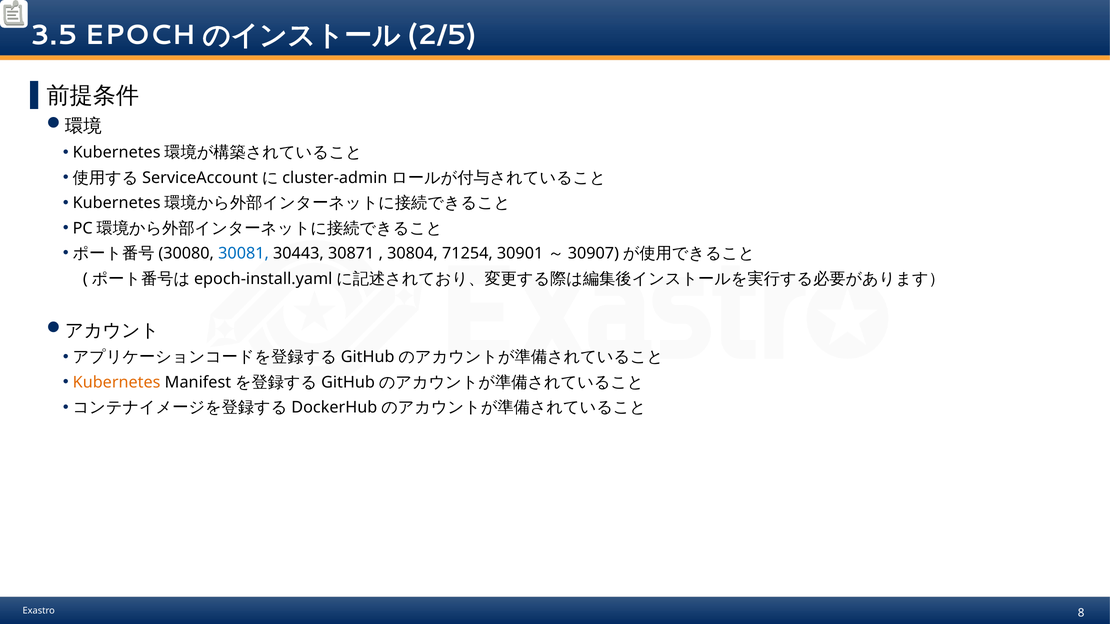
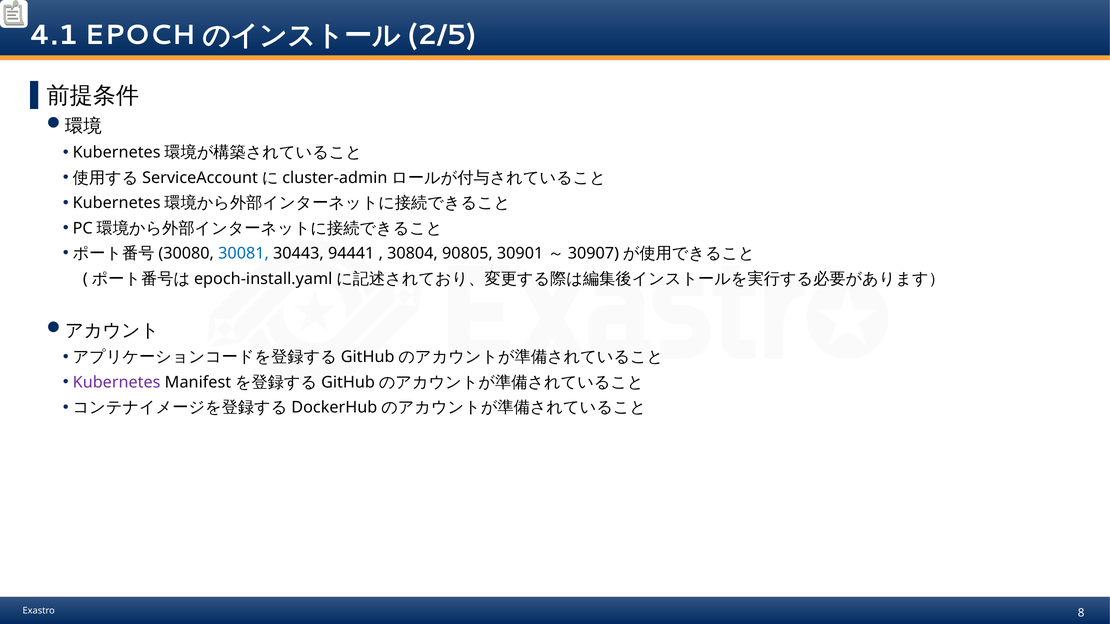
3.5: 3.5 -> 4.1
30871: 30871 -> 94441
71254: 71254 -> 90805
Kubernetes colour: orange -> purple
